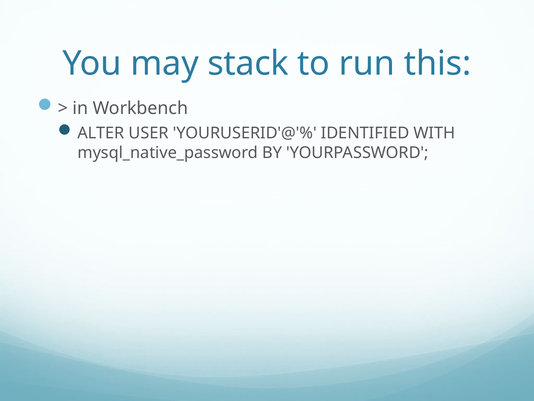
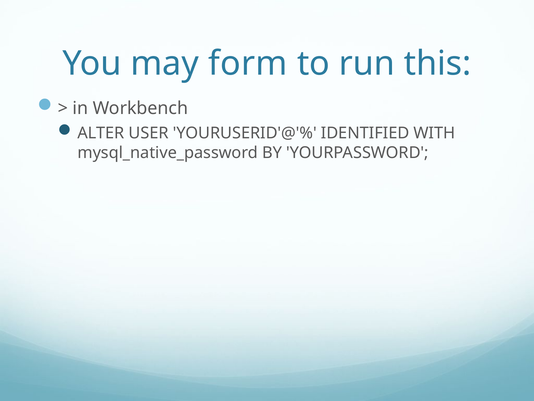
stack: stack -> form
